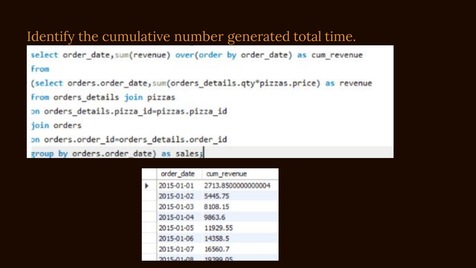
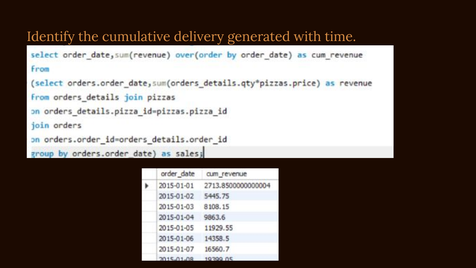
number: number -> delivery
total: total -> with
